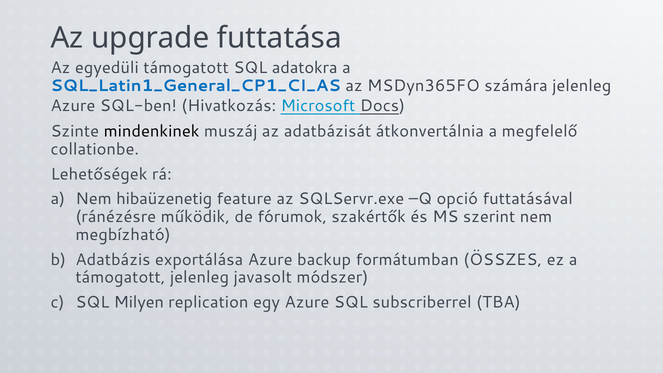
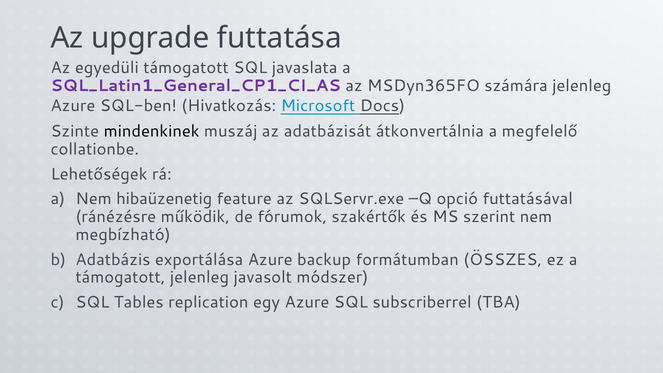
adatokra: adatokra -> javaslata
SQL_Latin1_General_CP1_CI_AS colour: blue -> purple
Milyen: Milyen -> Tables
